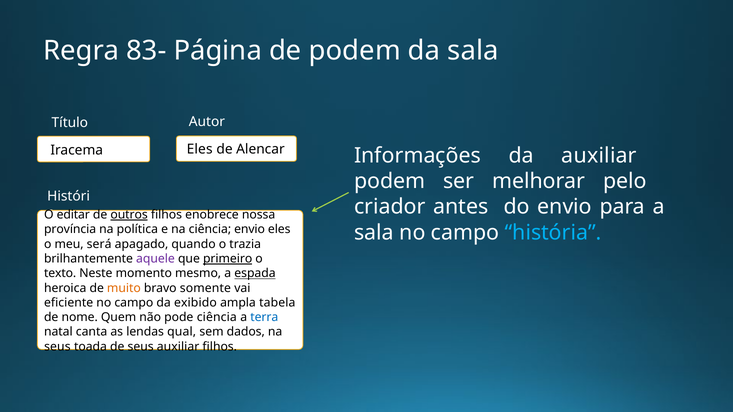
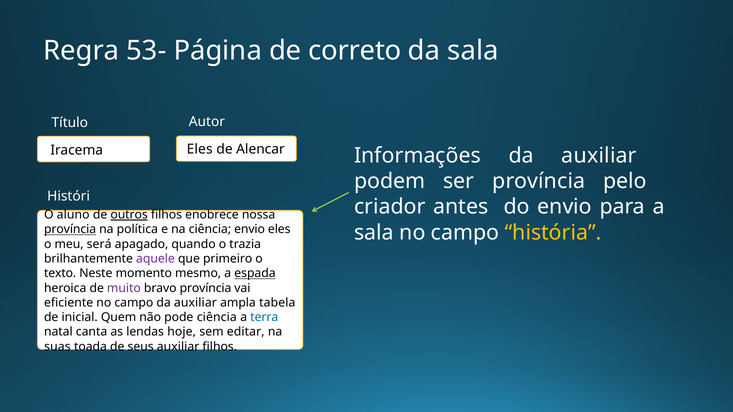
83-: 83- -> 53-
de podem: podem -> correto
ser melhorar: melhorar -> província
editar: editar -> aluno
província at (70, 230) underline: none -> present
história colour: light blue -> yellow
primeiro underline: present -> none
muito colour: orange -> purple
bravo somente: somente -> província
campo da exibido: exibido -> auxiliar
nome: nome -> inicial
qual: qual -> hoje
dados: dados -> editar
seus at (57, 347): seus -> suas
